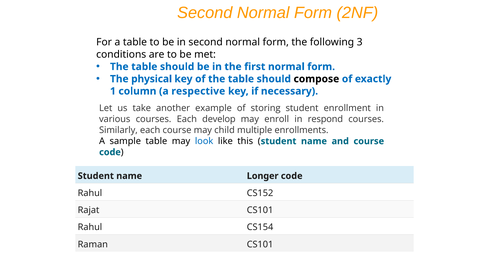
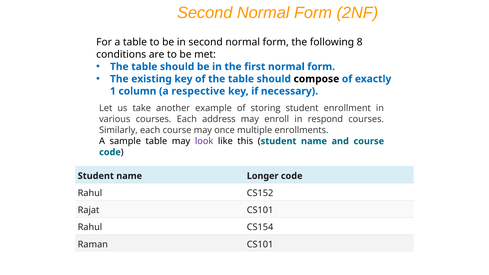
3: 3 -> 8
physical: physical -> existing
develop: develop -> address
child: child -> once
look colour: blue -> purple
